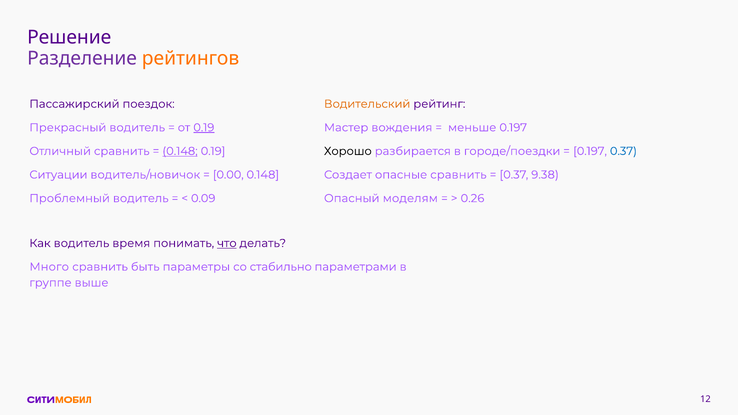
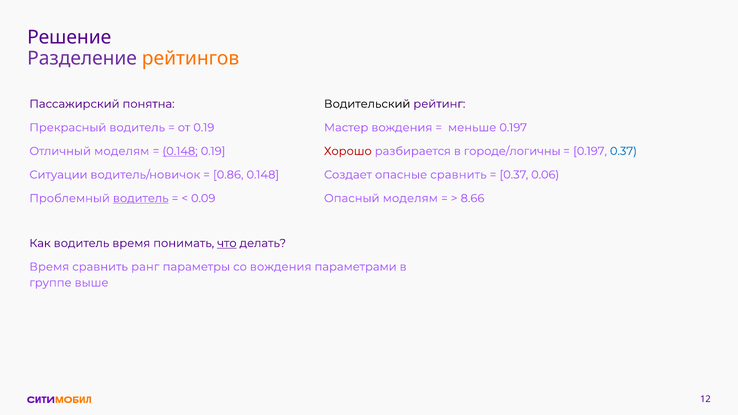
поездок: поездок -> понятна
Водительский colour: orange -> black
0.19 at (204, 128) underline: present -> none
Отличный сравнить: сравнить -> моделям
Хорошо colour: black -> red
городе/поездки: городе/поездки -> городе/логичны
0.00: 0.00 -> 0.86
9.38: 9.38 -> 0.06
водитель at (141, 198) underline: none -> present
0.26: 0.26 -> 8.66
Много at (49, 267): Много -> Время
быть: быть -> ранг
со стабильно: стабильно -> вождения
